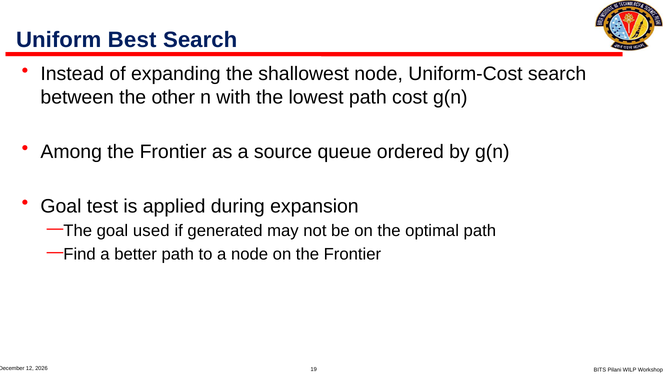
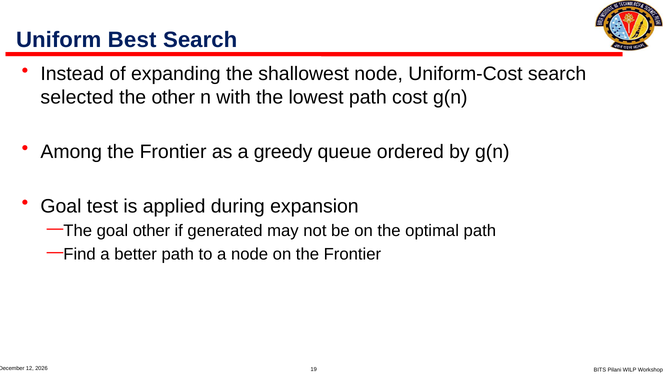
between: between -> selected
source: source -> greedy
goal used: used -> other
